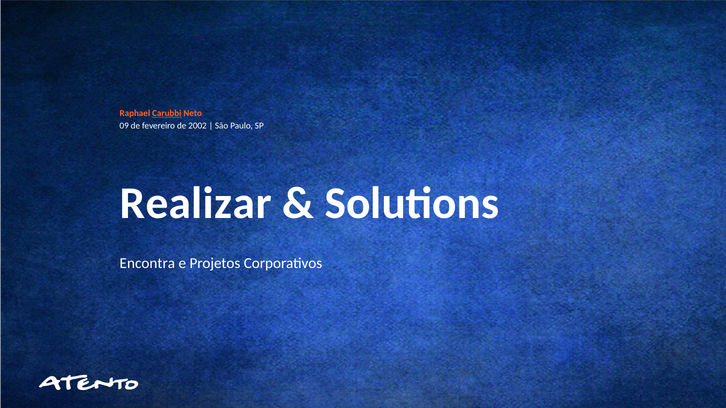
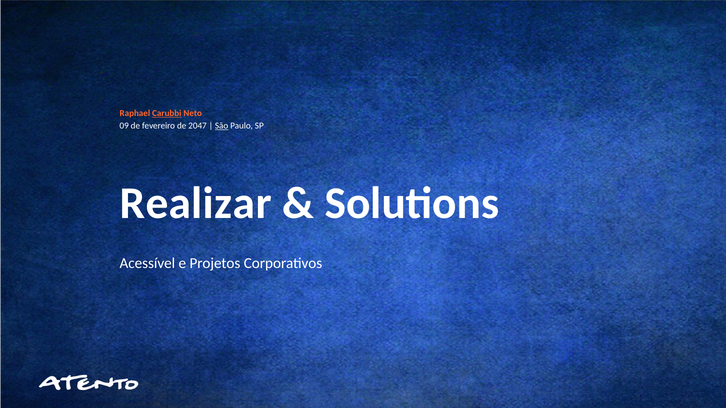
2002: 2002 -> 2047
São underline: none -> present
Encontra: Encontra -> Acessível
